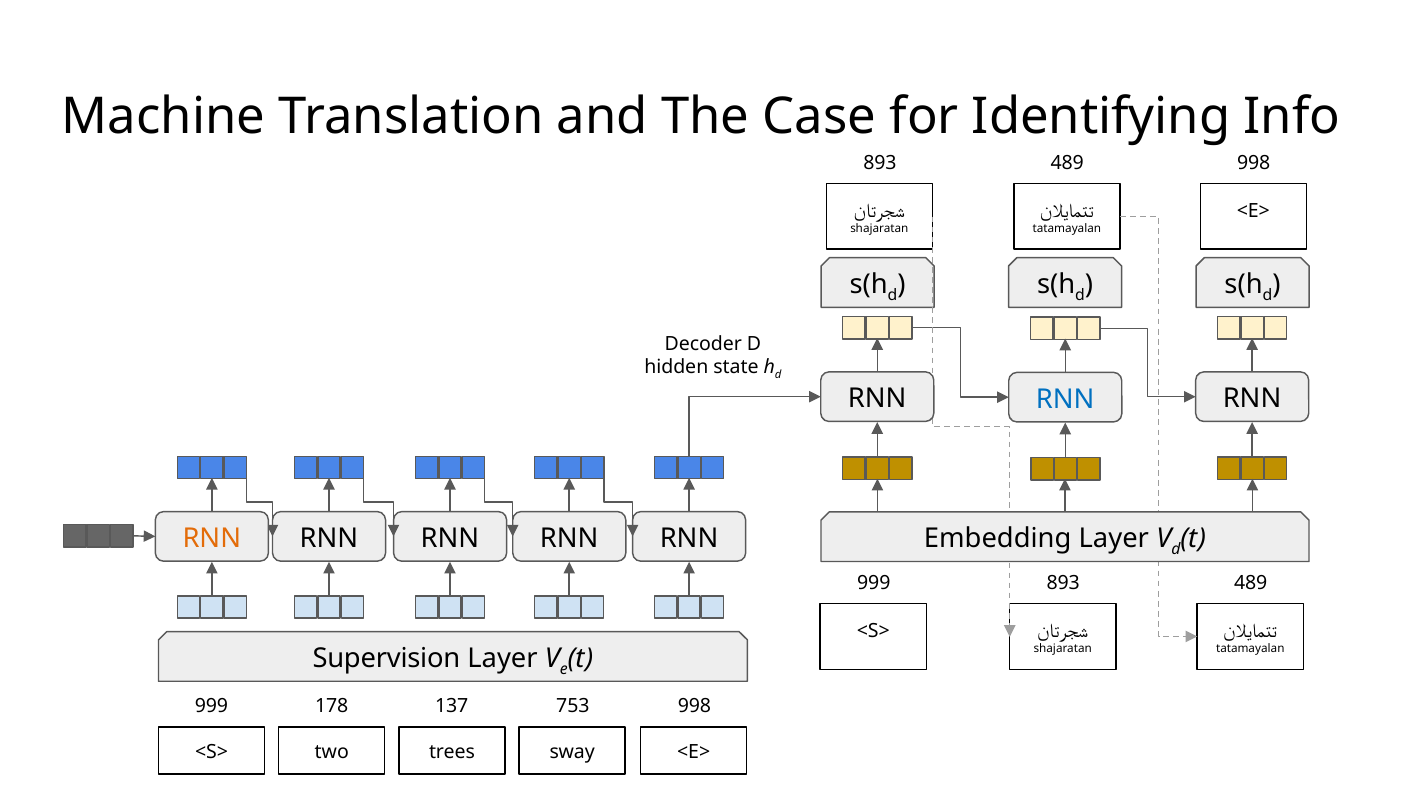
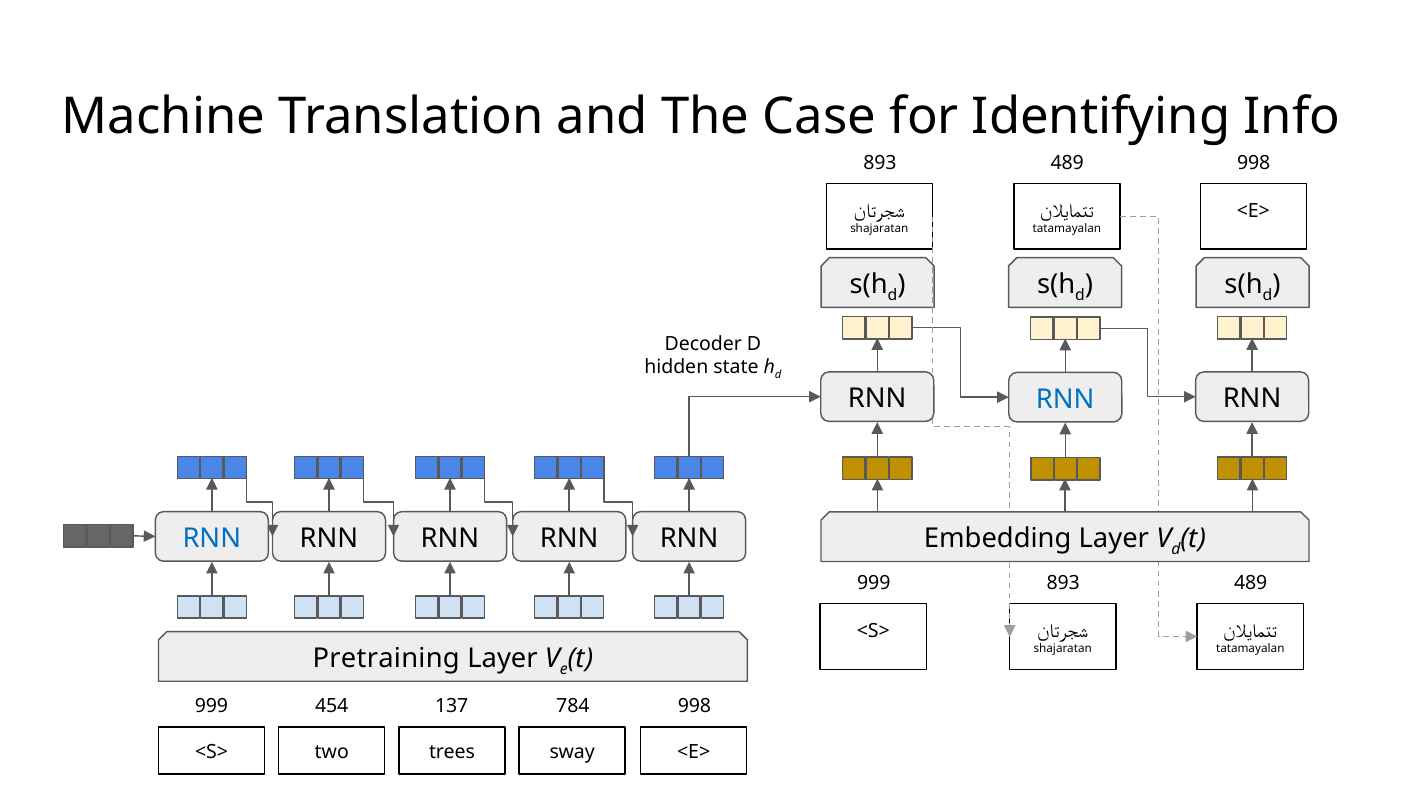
RNN at (212, 538) colour: orange -> blue
Supervision: Supervision -> Pretraining
178: 178 -> 454
753: 753 -> 784
